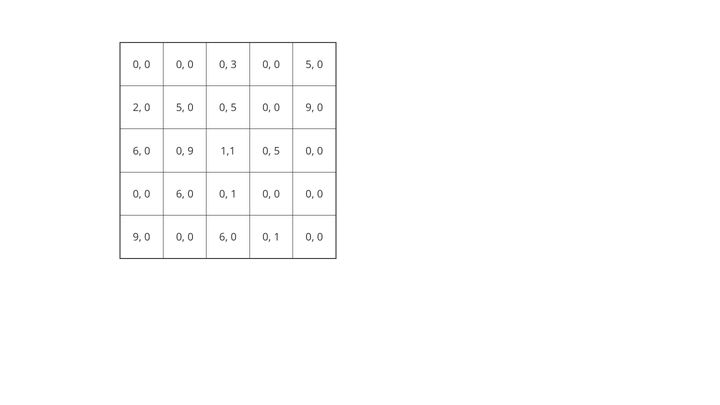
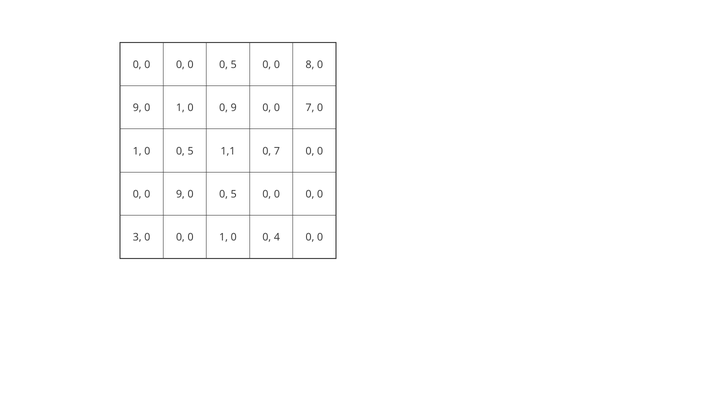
0 0 0 3: 3 -> 5
5 at (310, 65): 5 -> 8
2 at (137, 108): 2 -> 9
5 at (180, 108): 5 -> 1
5 at (234, 108): 5 -> 9
9 at (310, 108): 9 -> 7
6 at (137, 151): 6 -> 1
9 at (191, 151): 9 -> 5
1,1 0 5: 5 -> 7
6 at (180, 194): 6 -> 9
1 at (234, 194): 1 -> 5
9 at (137, 238): 9 -> 3
6 at (224, 238): 6 -> 1
1 at (277, 238): 1 -> 4
